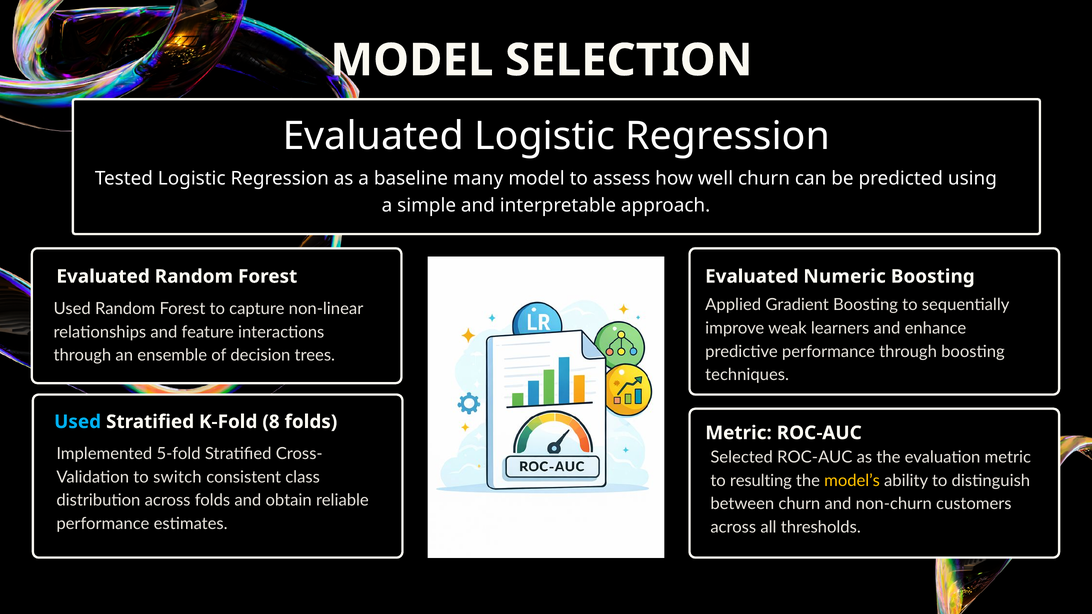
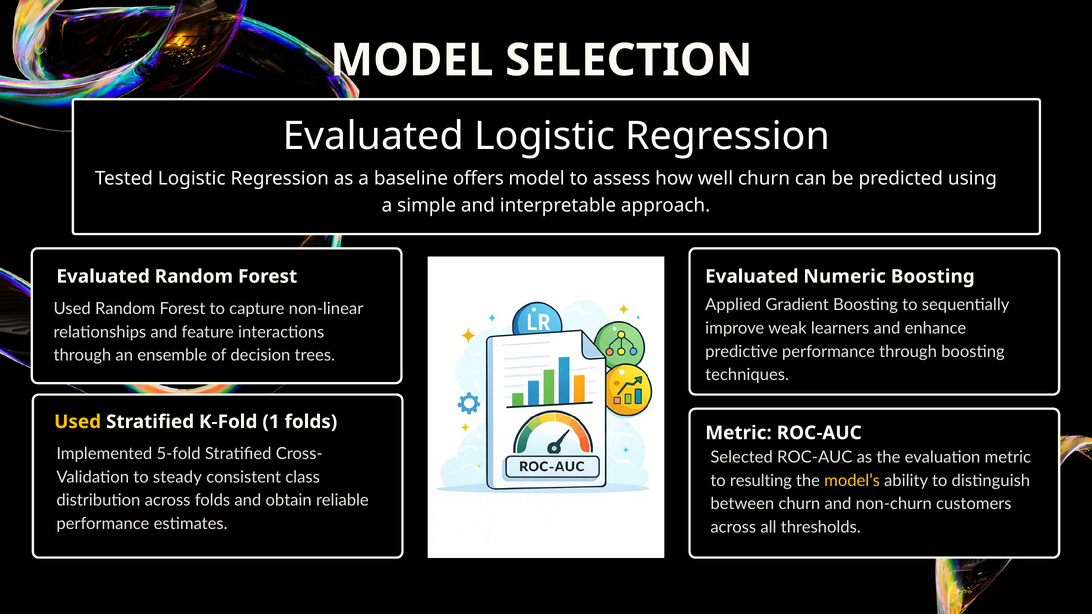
many: many -> offers
Used at (78, 422) colour: light blue -> yellow
8: 8 -> 1
switch: switch -> steady
